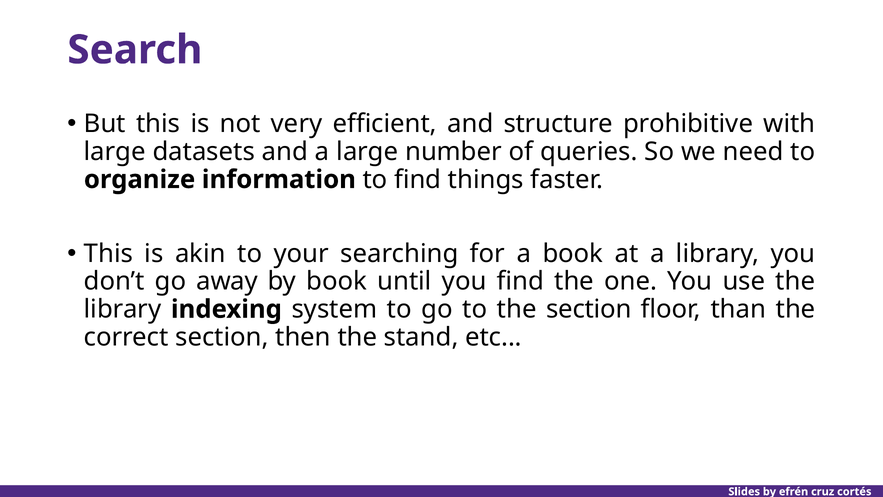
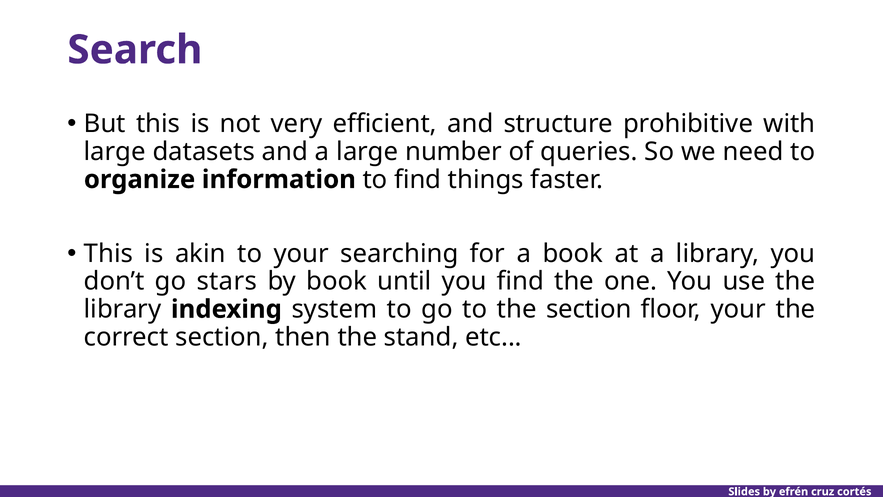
away: away -> stars
floor than: than -> your
